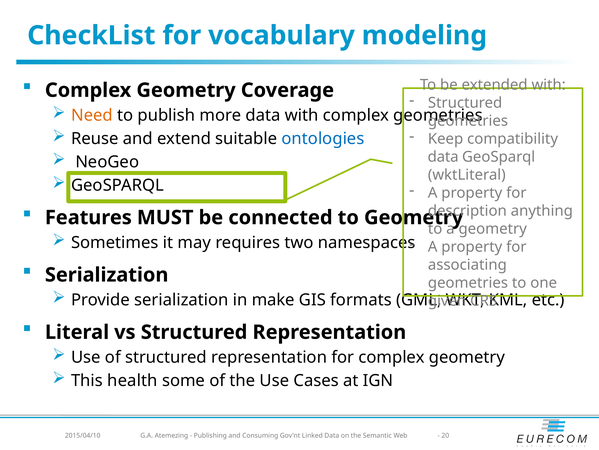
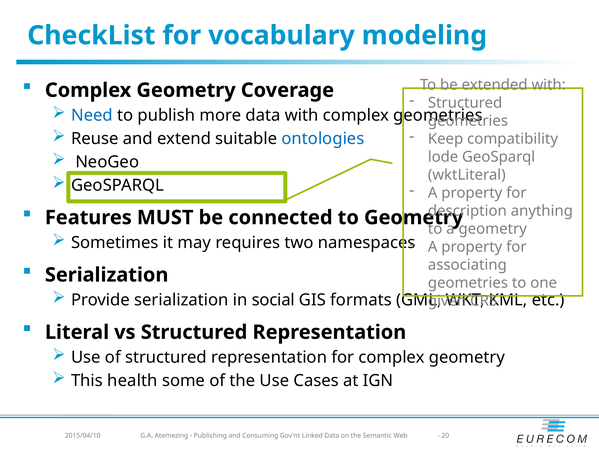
Need colour: orange -> blue
data at (443, 157): data -> lode
make: make -> social
